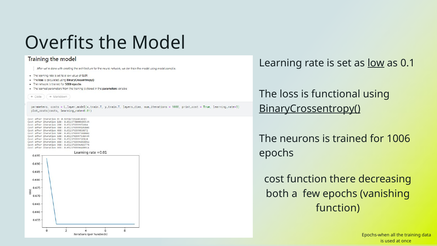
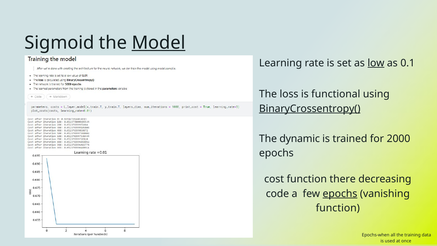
Overfits: Overfits -> Sigmoid
Model underline: none -> present
neurons: neurons -> dynamic
1006: 1006 -> 2000
both: both -> code
epochs at (340, 193) underline: none -> present
